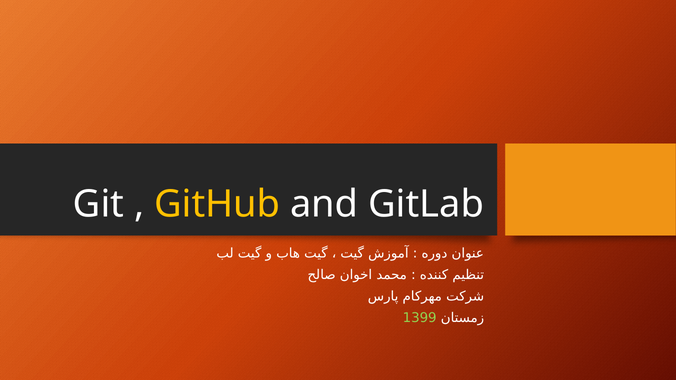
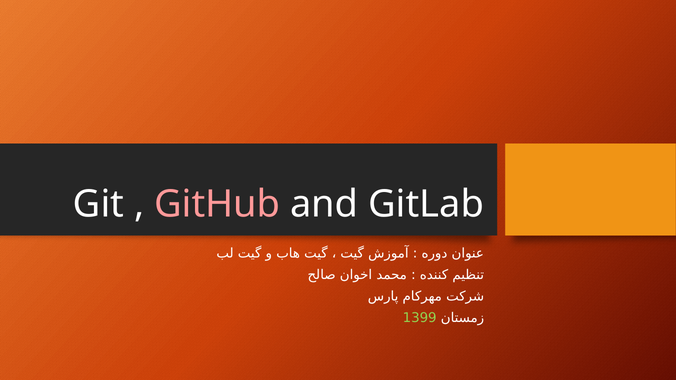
GitHub colour: yellow -> pink
